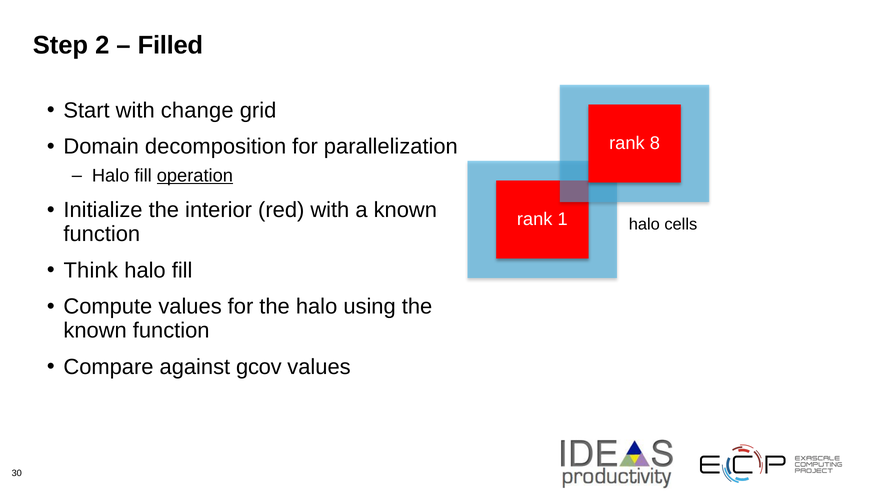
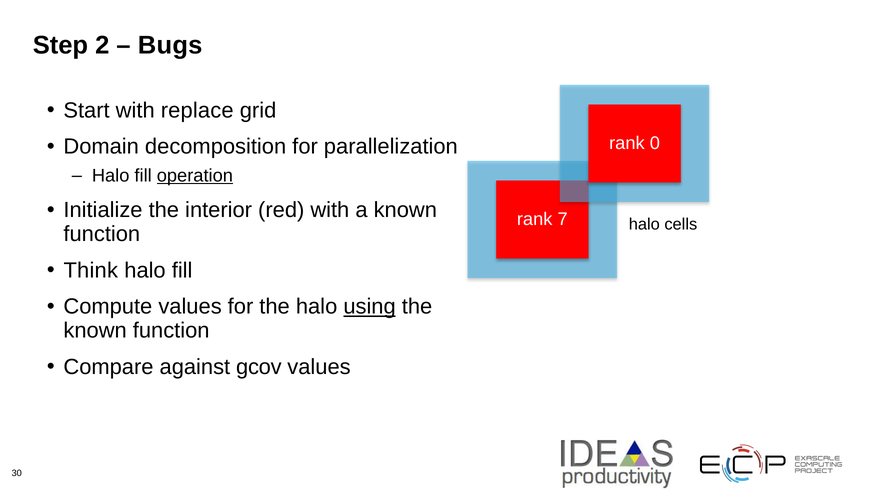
Filled: Filled -> Bugs
change: change -> replace
8: 8 -> 0
1: 1 -> 7
using underline: none -> present
